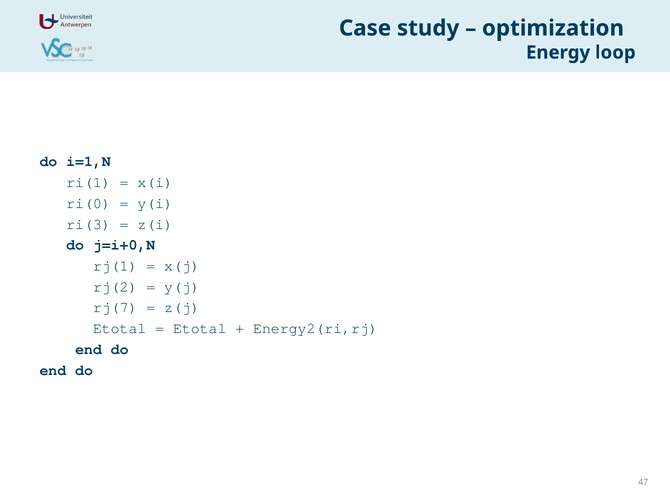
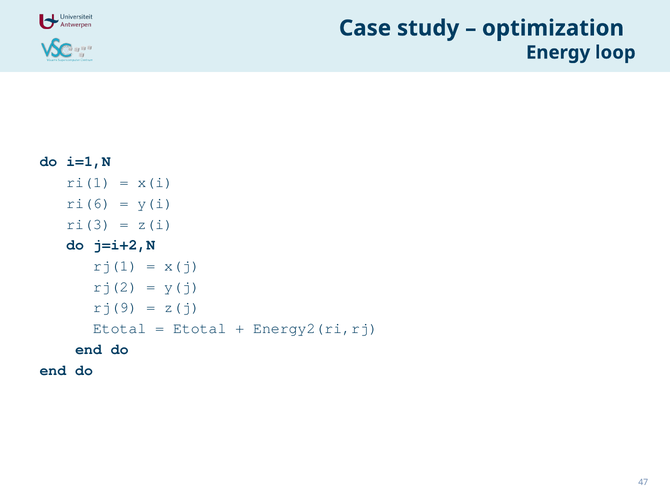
ri(0: ri(0 -> ri(6
j=i+0,N: j=i+0,N -> j=i+2,N
rj(7: rj(7 -> rj(9
